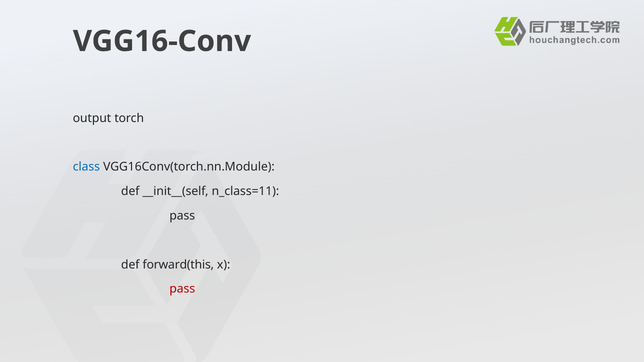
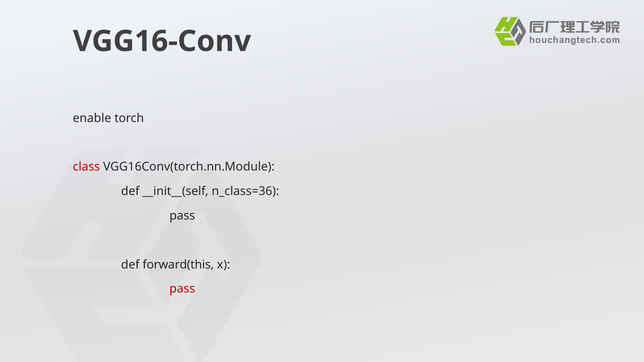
output: output -> enable
class colour: blue -> red
n_class=11: n_class=11 -> n_class=36
